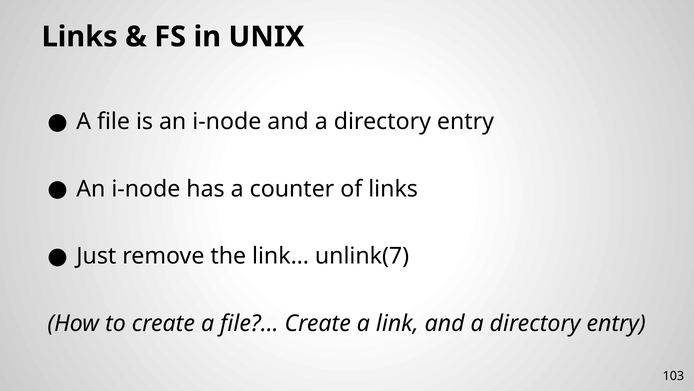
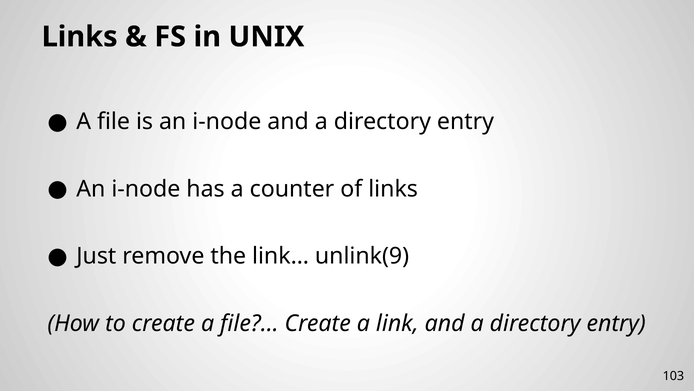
unlink(7: unlink(7 -> unlink(9
